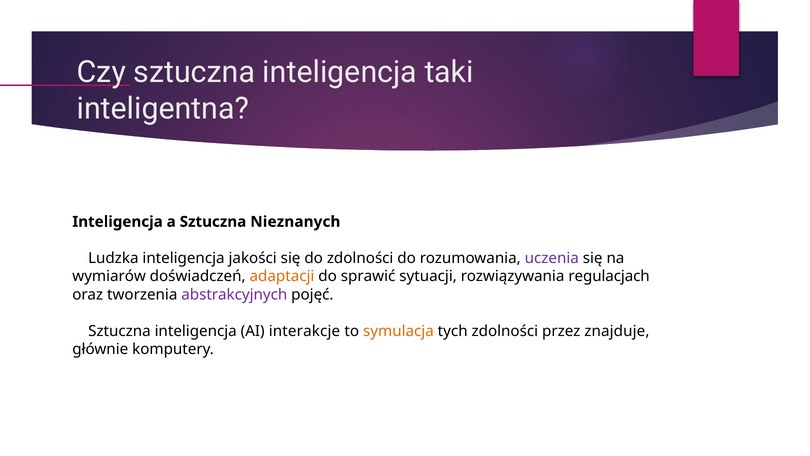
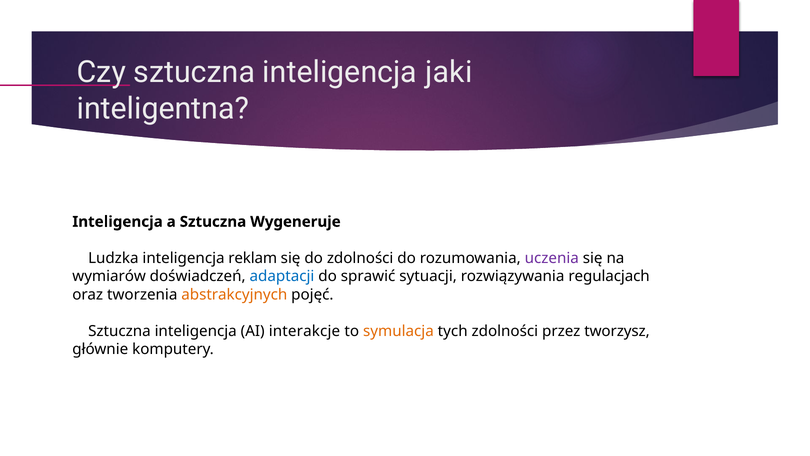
taki: taki -> jaki
Nieznanych: Nieznanych -> Wygeneruje
jakości: jakości -> reklam
adaptacji colour: orange -> blue
abstrakcyjnych colour: purple -> orange
znajduje: znajduje -> tworzysz
